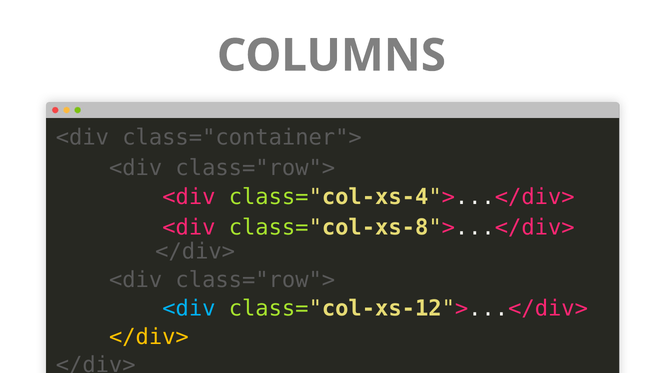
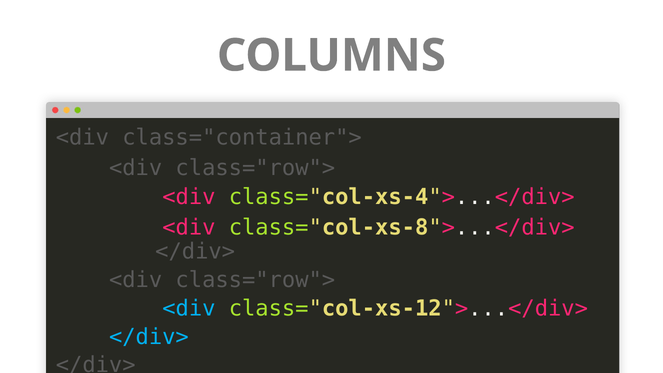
</div> at (149, 337) colour: yellow -> light blue
